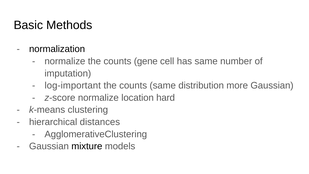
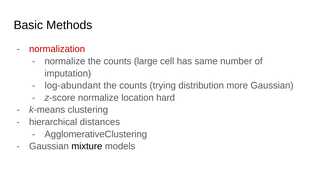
normalization colour: black -> red
gene: gene -> large
log-important: log-important -> log-abundant
counts same: same -> trying
